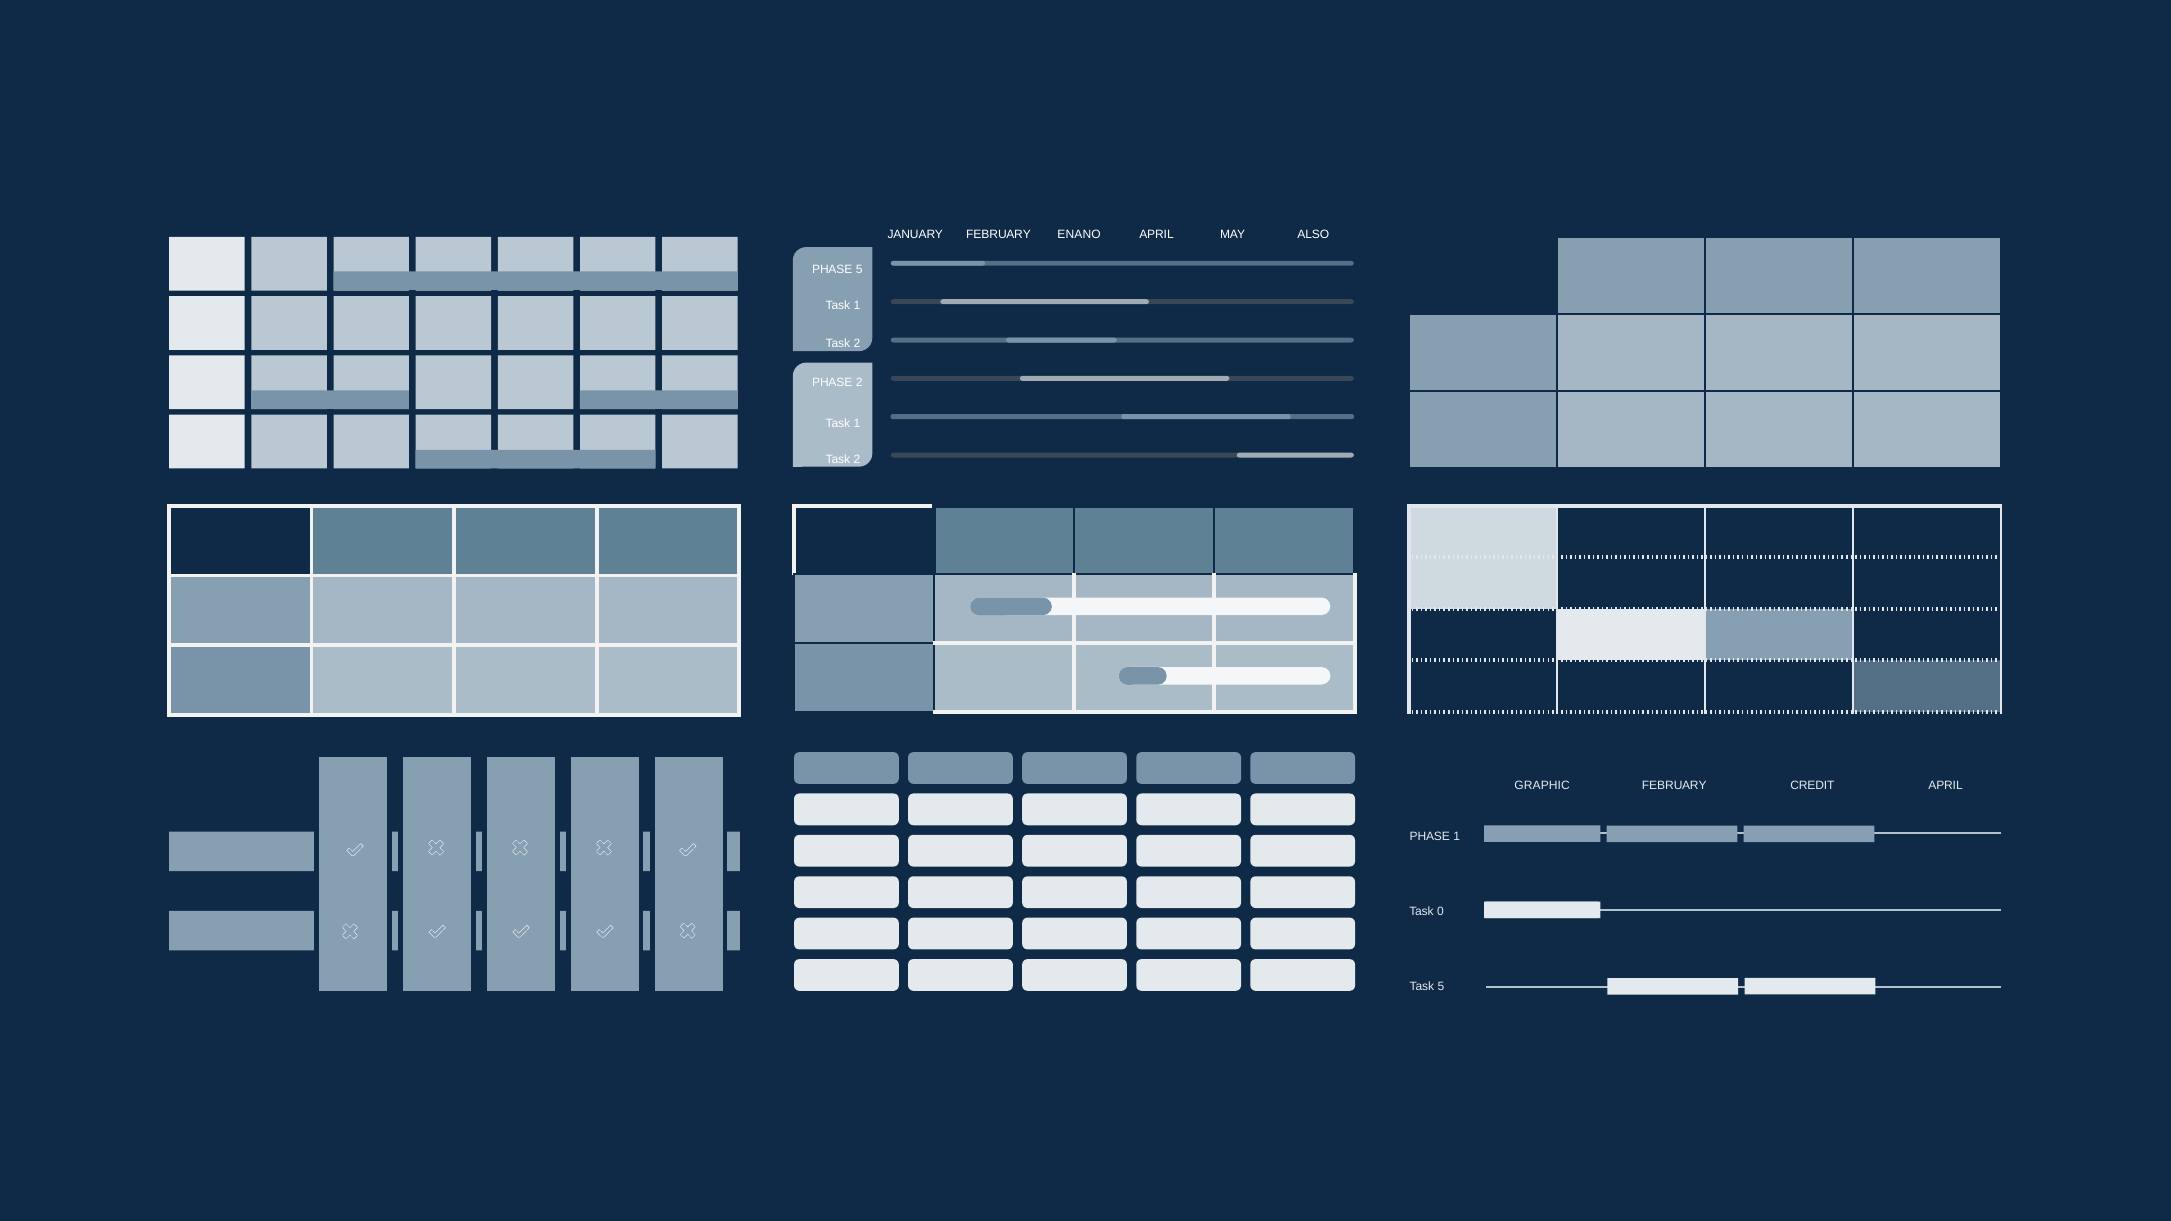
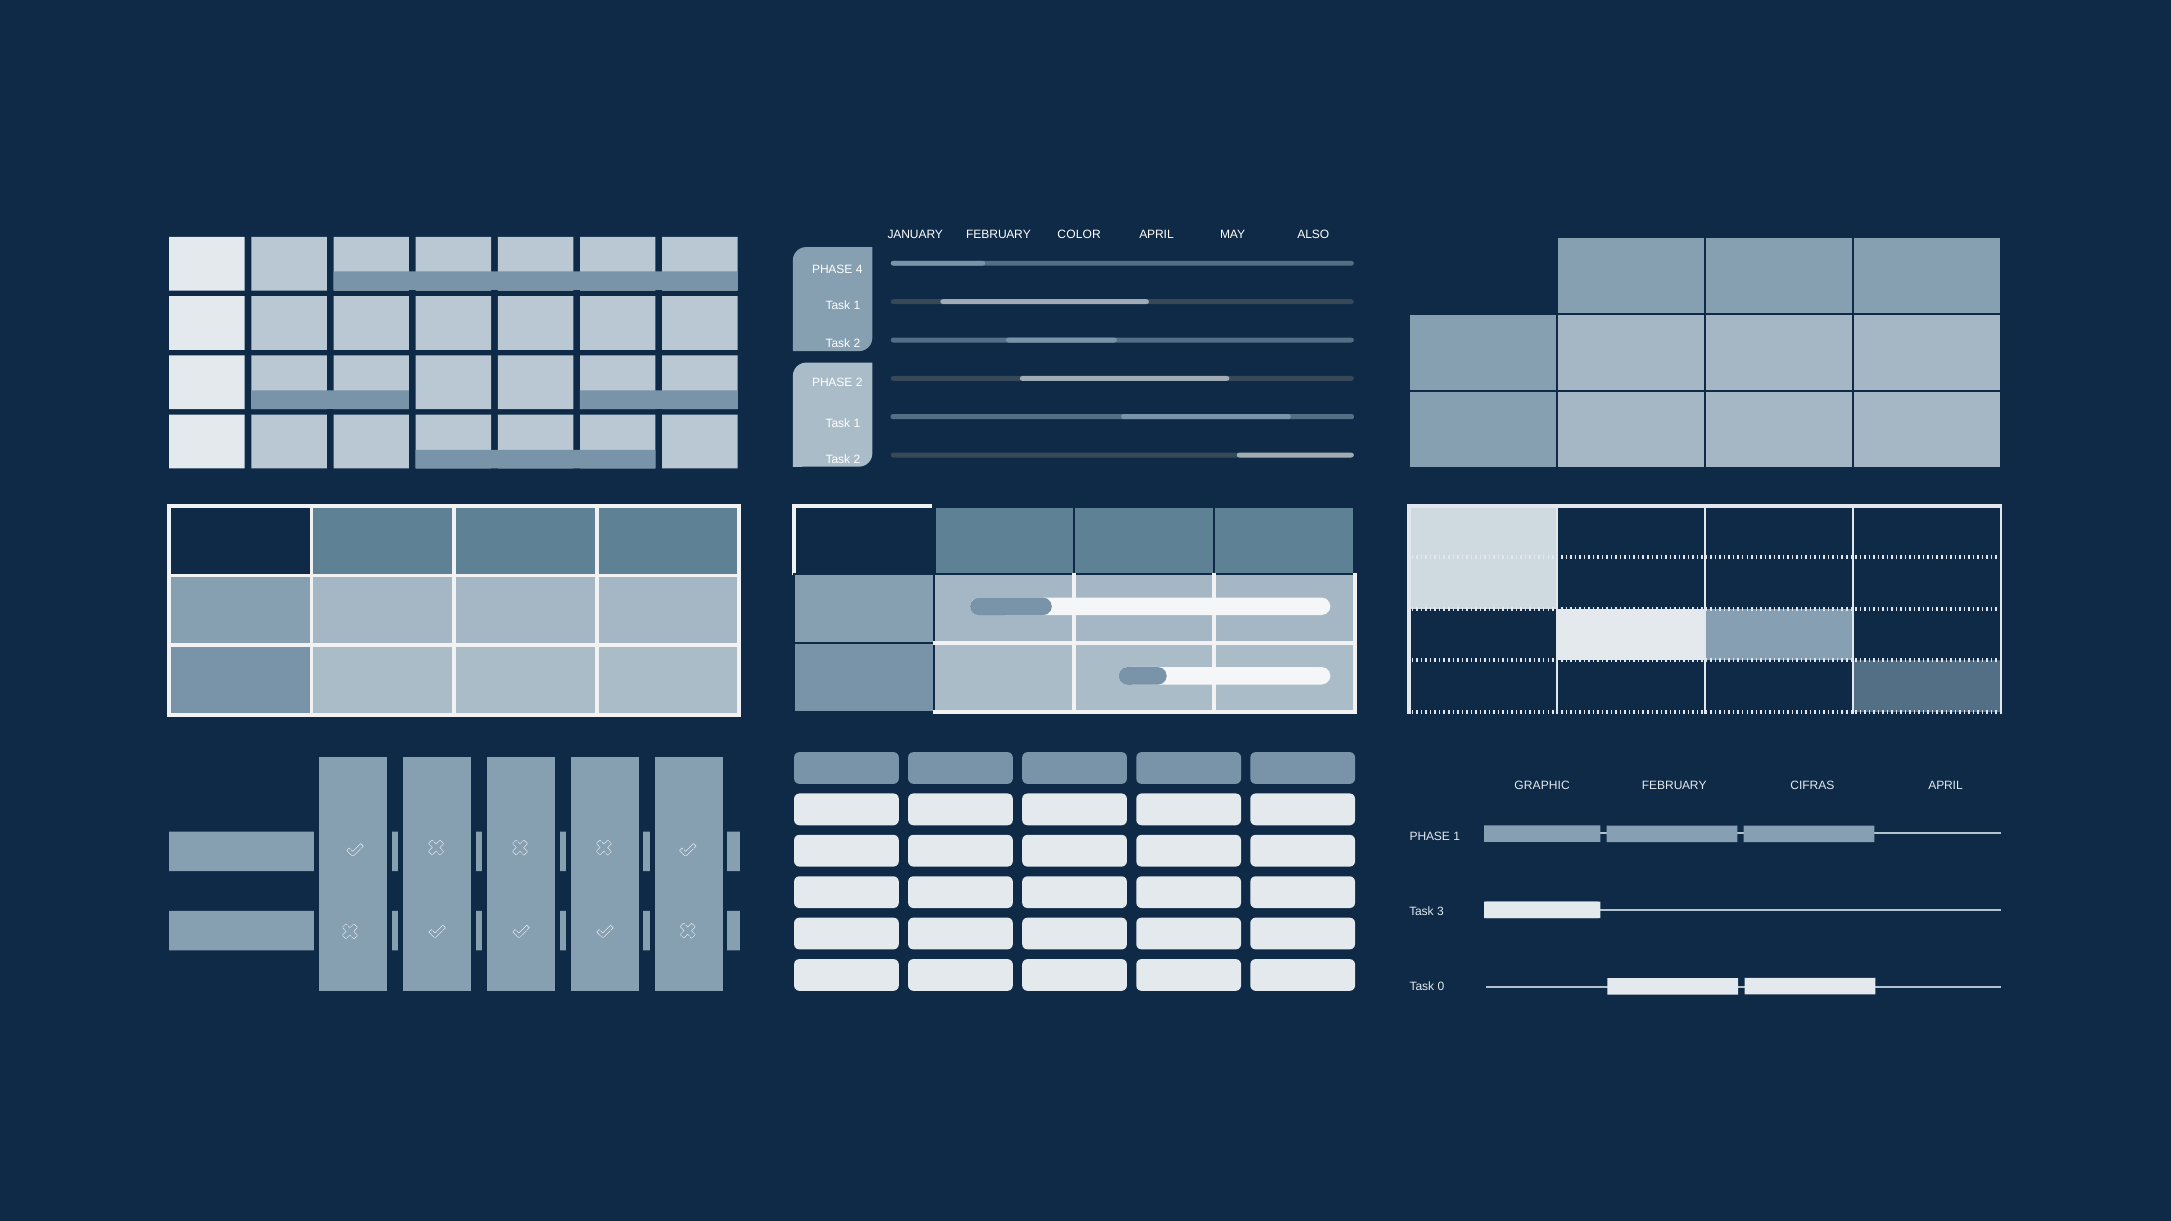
ENANO: ENANO -> COLOR
PHASE 5: 5 -> 4
CREDIT: CREDIT -> CIFRAS
0: 0 -> 3
Task 5: 5 -> 0
